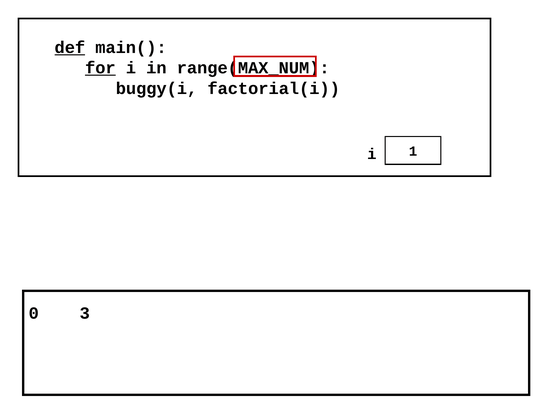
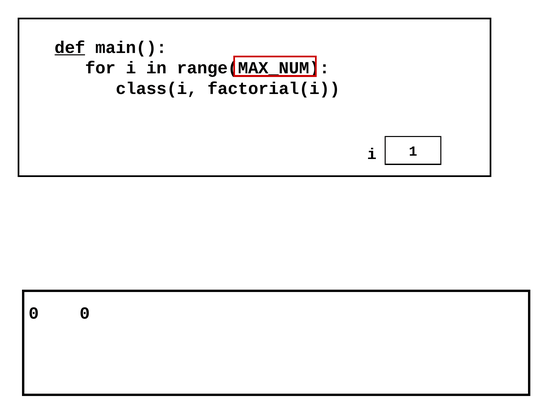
for underline: present -> none
buggy(i: buggy(i -> class(i
0 3: 3 -> 0
